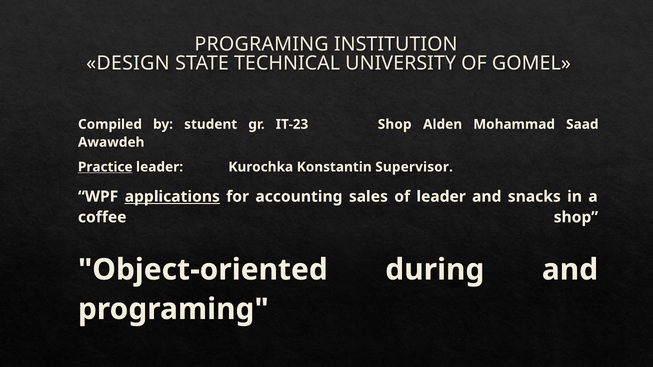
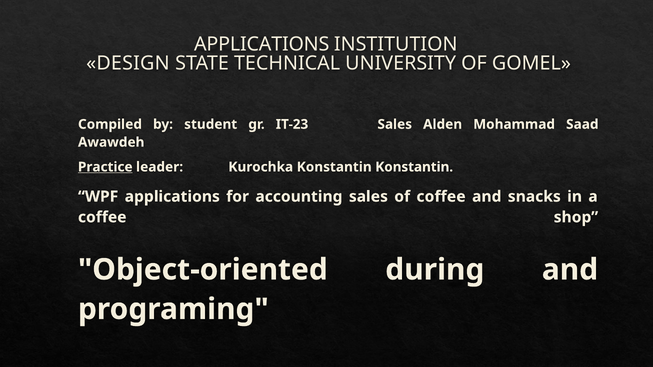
PROGRAMING at (262, 44): PROGRAMING -> APPLICATIONS
IT-23 Shop: Shop -> Sales
Konstantin Supervisor: Supervisor -> Konstantin
applications at (172, 197) underline: present -> none
of leader: leader -> coffee
